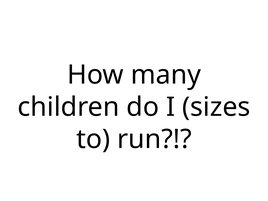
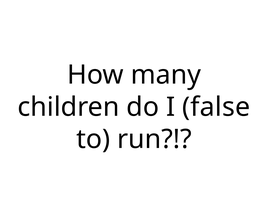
sizes: sizes -> false
